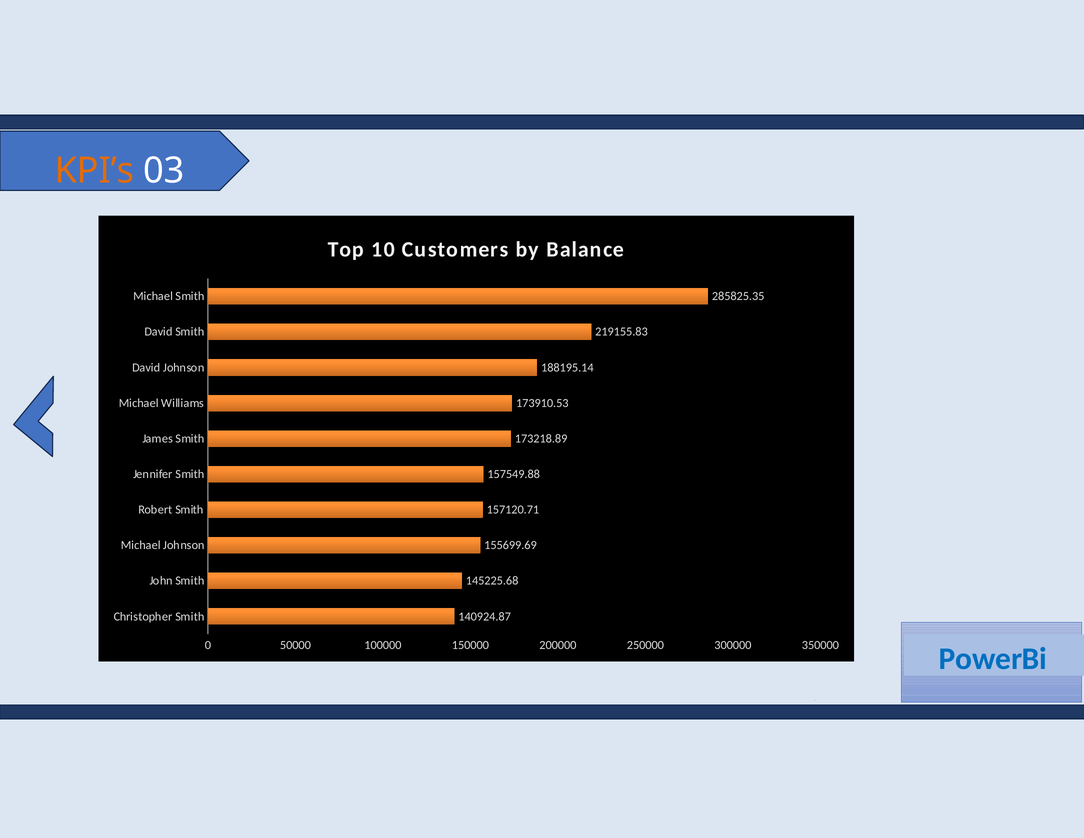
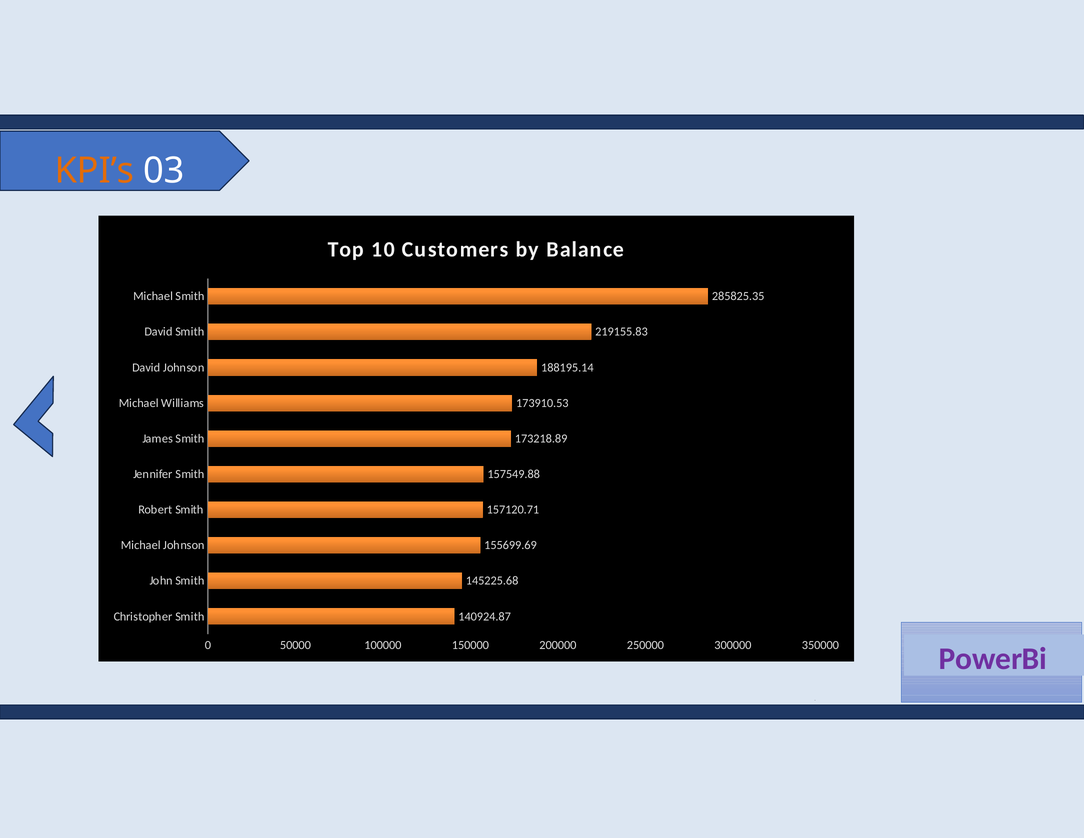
PowerBi colour: blue -> purple
